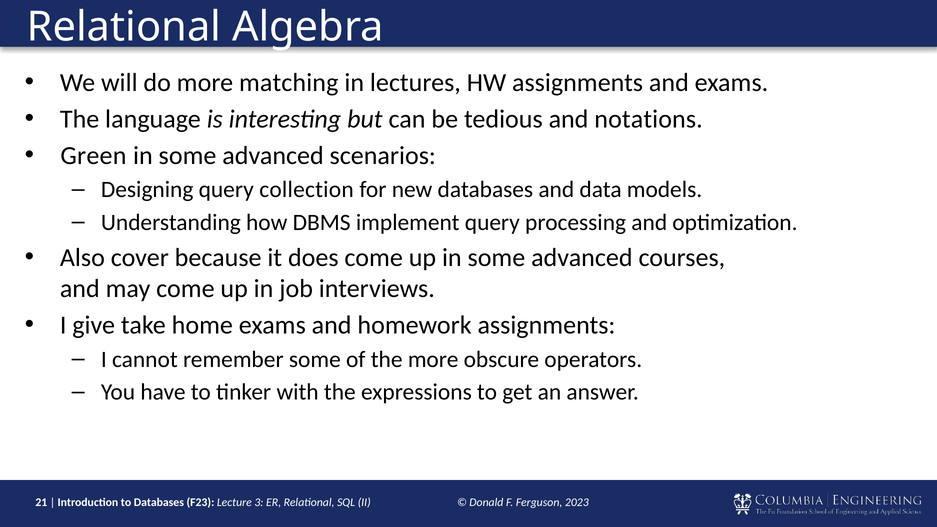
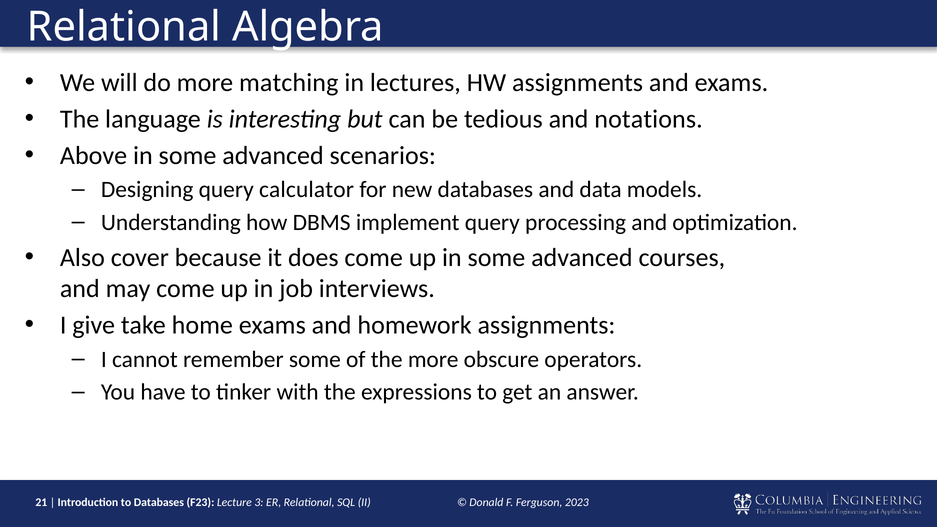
Green: Green -> Above
collection: collection -> calculator
